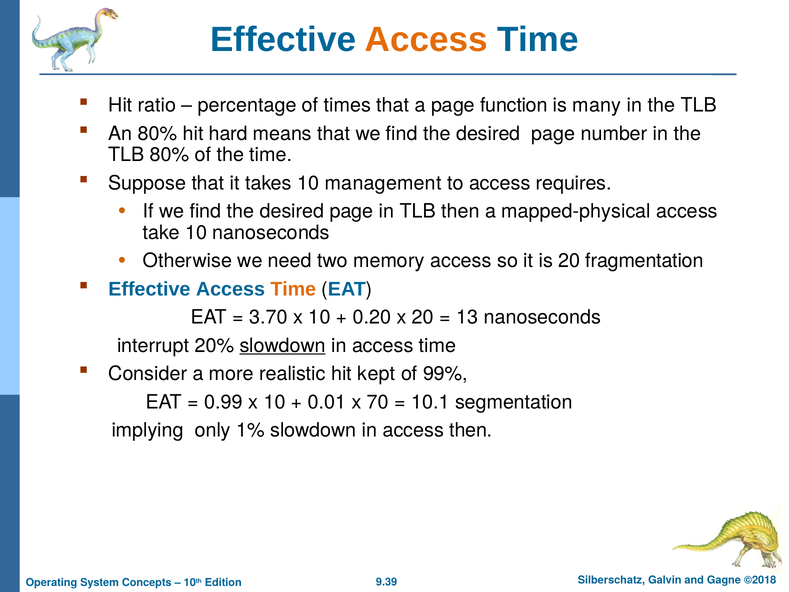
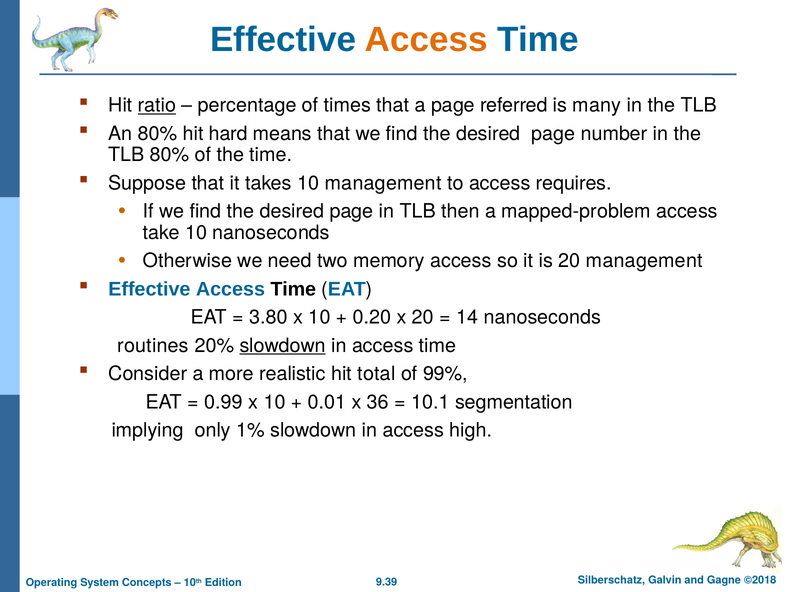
ratio underline: none -> present
function: function -> referred
mapped-physical: mapped-physical -> mapped-problem
20 fragmentation: fragmentation -> management
Time at (293, 289) colour: orange -> black
3.70: 3.70 -> 3.80
13: 13 -> 14
interrupt: interrupt -> routines
kept: kept -> total
70: 70 -> 36
access then: then -> high
